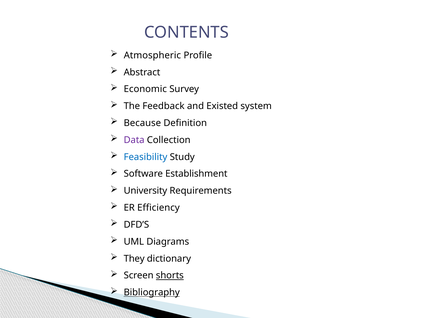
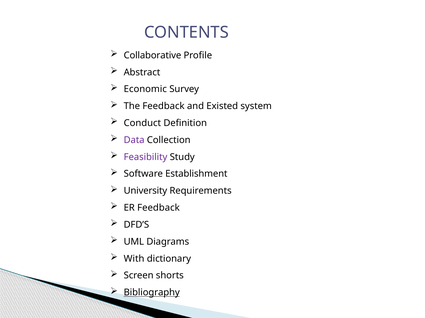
Atmospheric: Atmospheric -> Collaborative
Because: Because -> Conduct
Feasibility colour: blue -> purple
ER Efficiency: Efficiency -> Feedback
They: They -> With
shorts underline: present -> none
